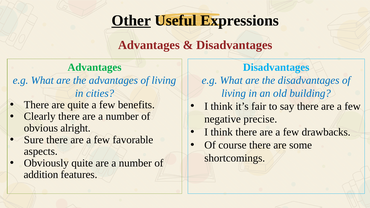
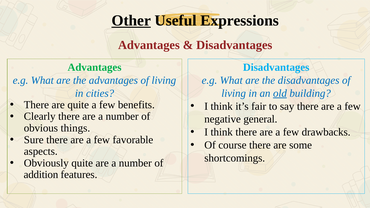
old underline: none -> present
precise: precise -> general
alright: alright -> things
